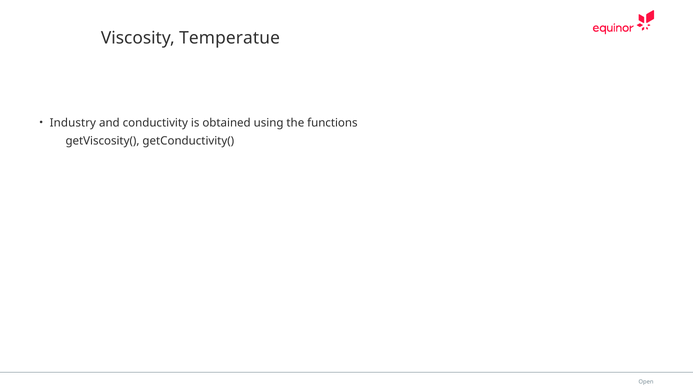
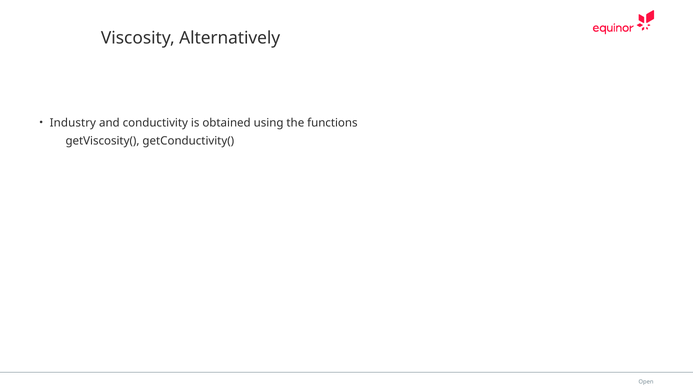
Temperatue: Temperatue -> Alternatively
